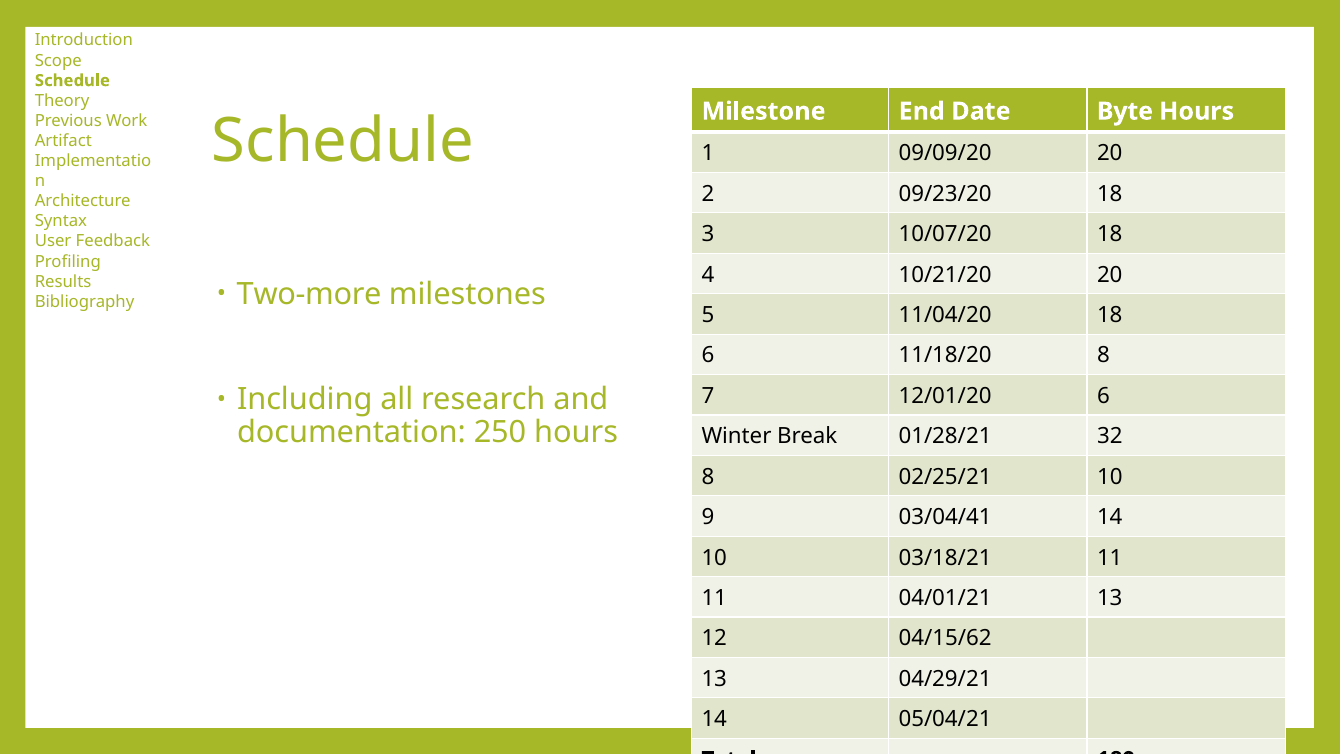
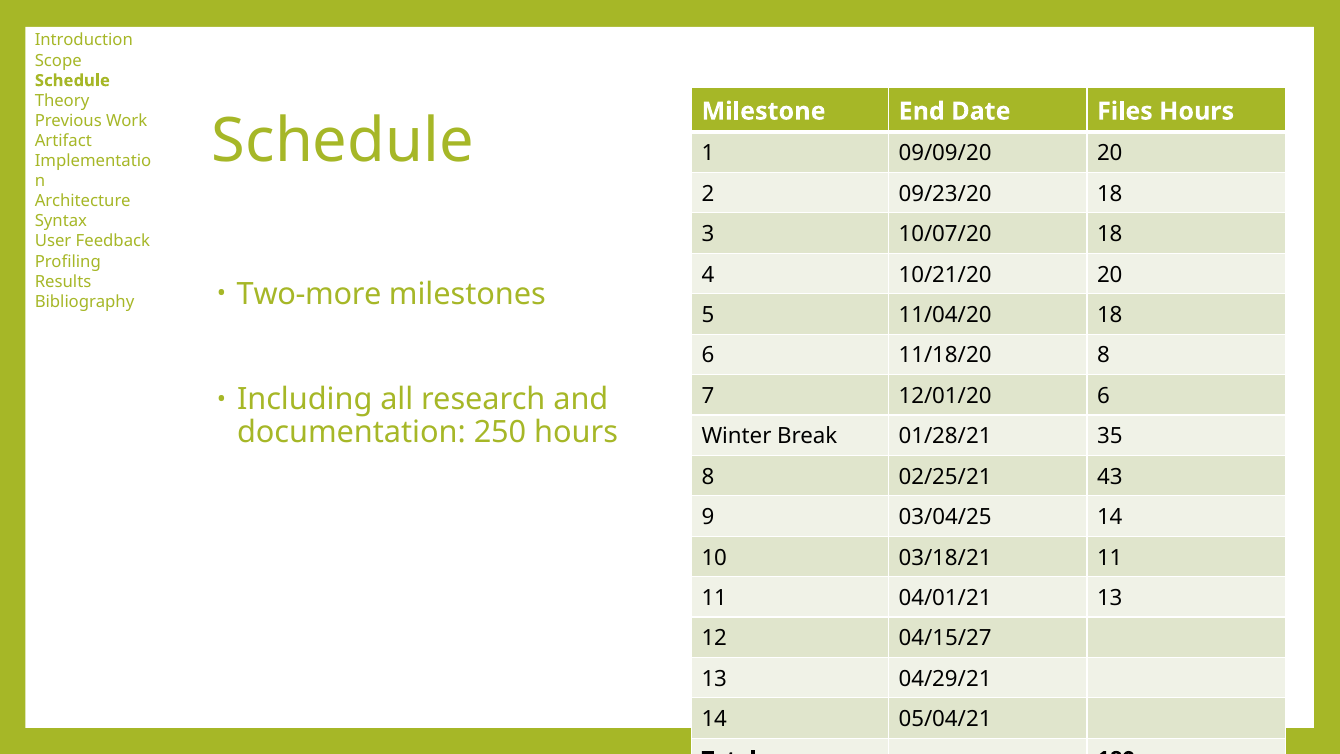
Byte: Byte -> Files
32: 32 -> 35
02/25/21 10: 10 -> 43
03/04/41: 03/04/41 -> 03/04/25
04/15/62: 04/15/62 -> 04/15/27
